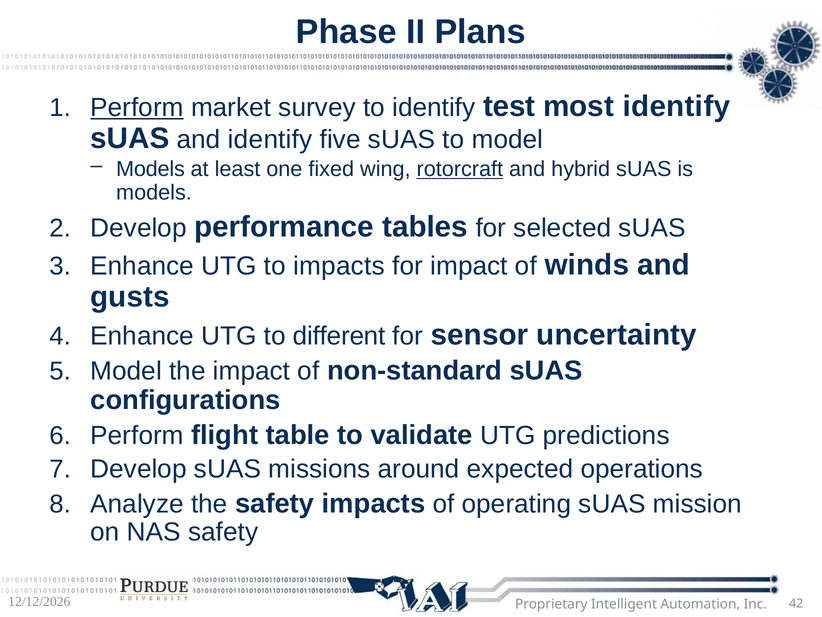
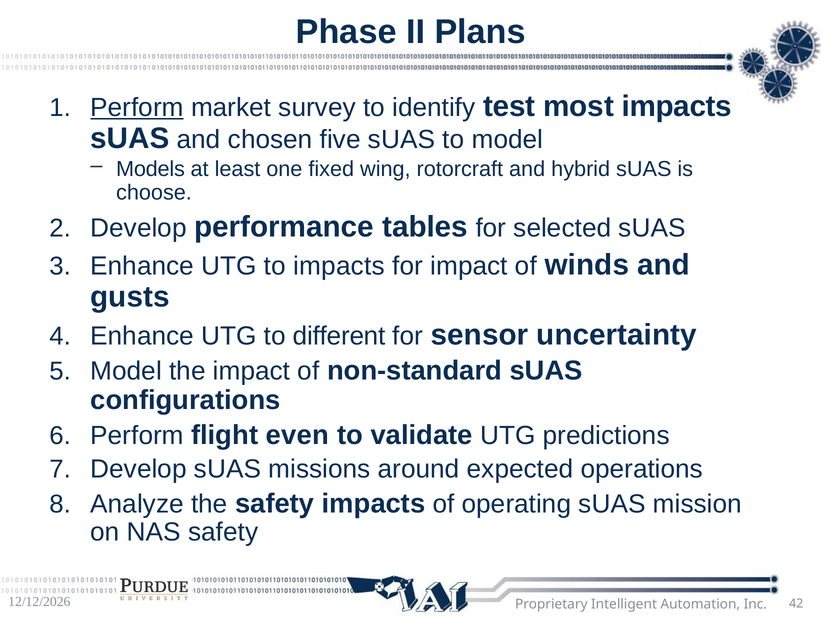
most identify: identify -> impacts
and identify: identify -> chosen
rotorcraft underline: present -> none
models at (154, 192): models -> choose
table: table -> even
